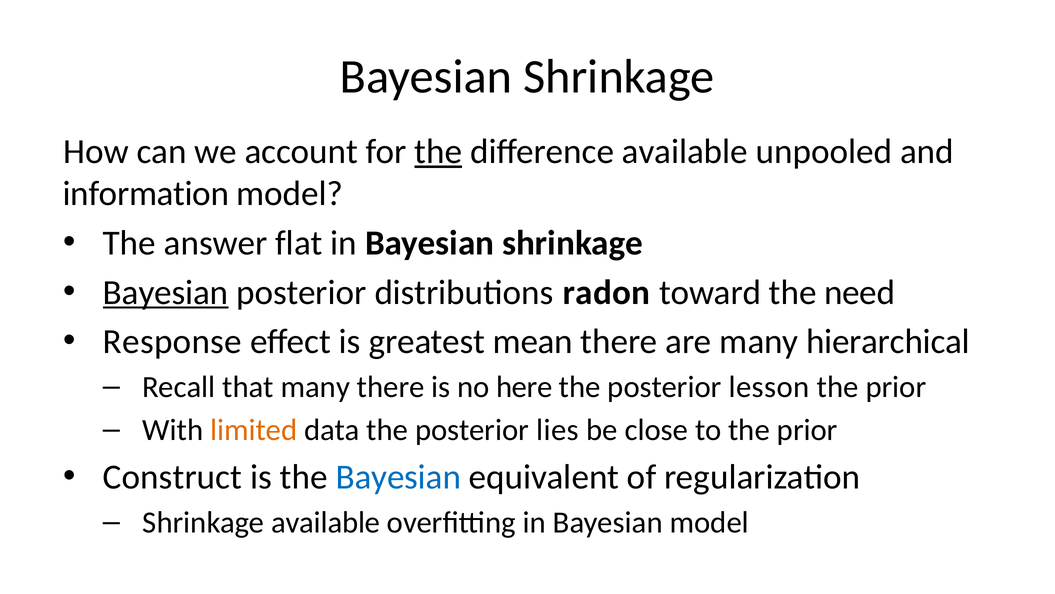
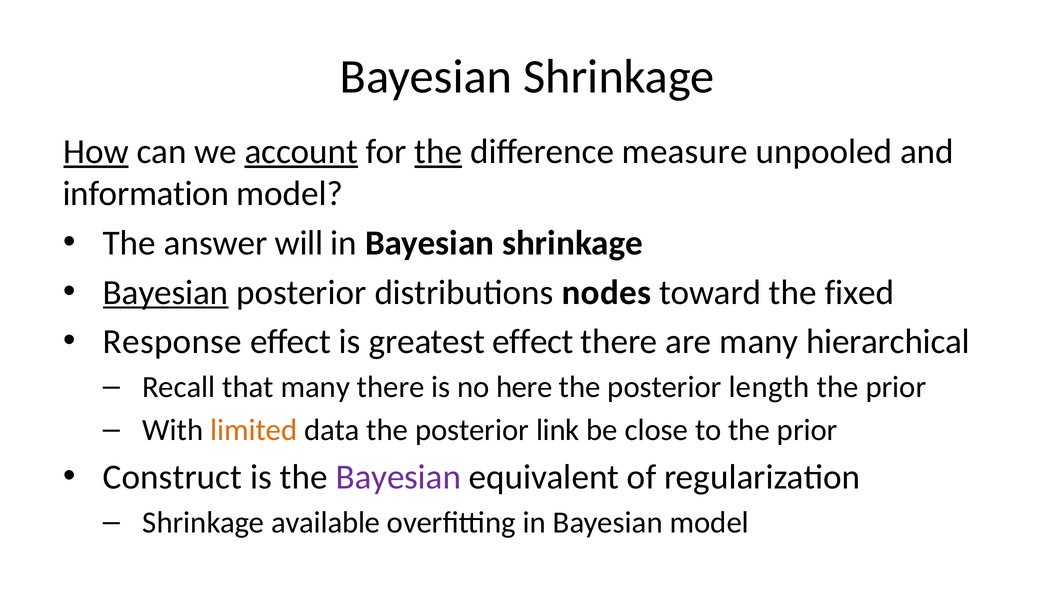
How underline: none -> present
account underline: none -> present
difference available: available -> measure
flat: flat -> will
radon: radon -> nodes
need: need -> fixed
greatest mean: mean -> effect
lesson: lesson -> length
lies: lies -> link
Bayesian at (398, 477) colour: blue -> purple
